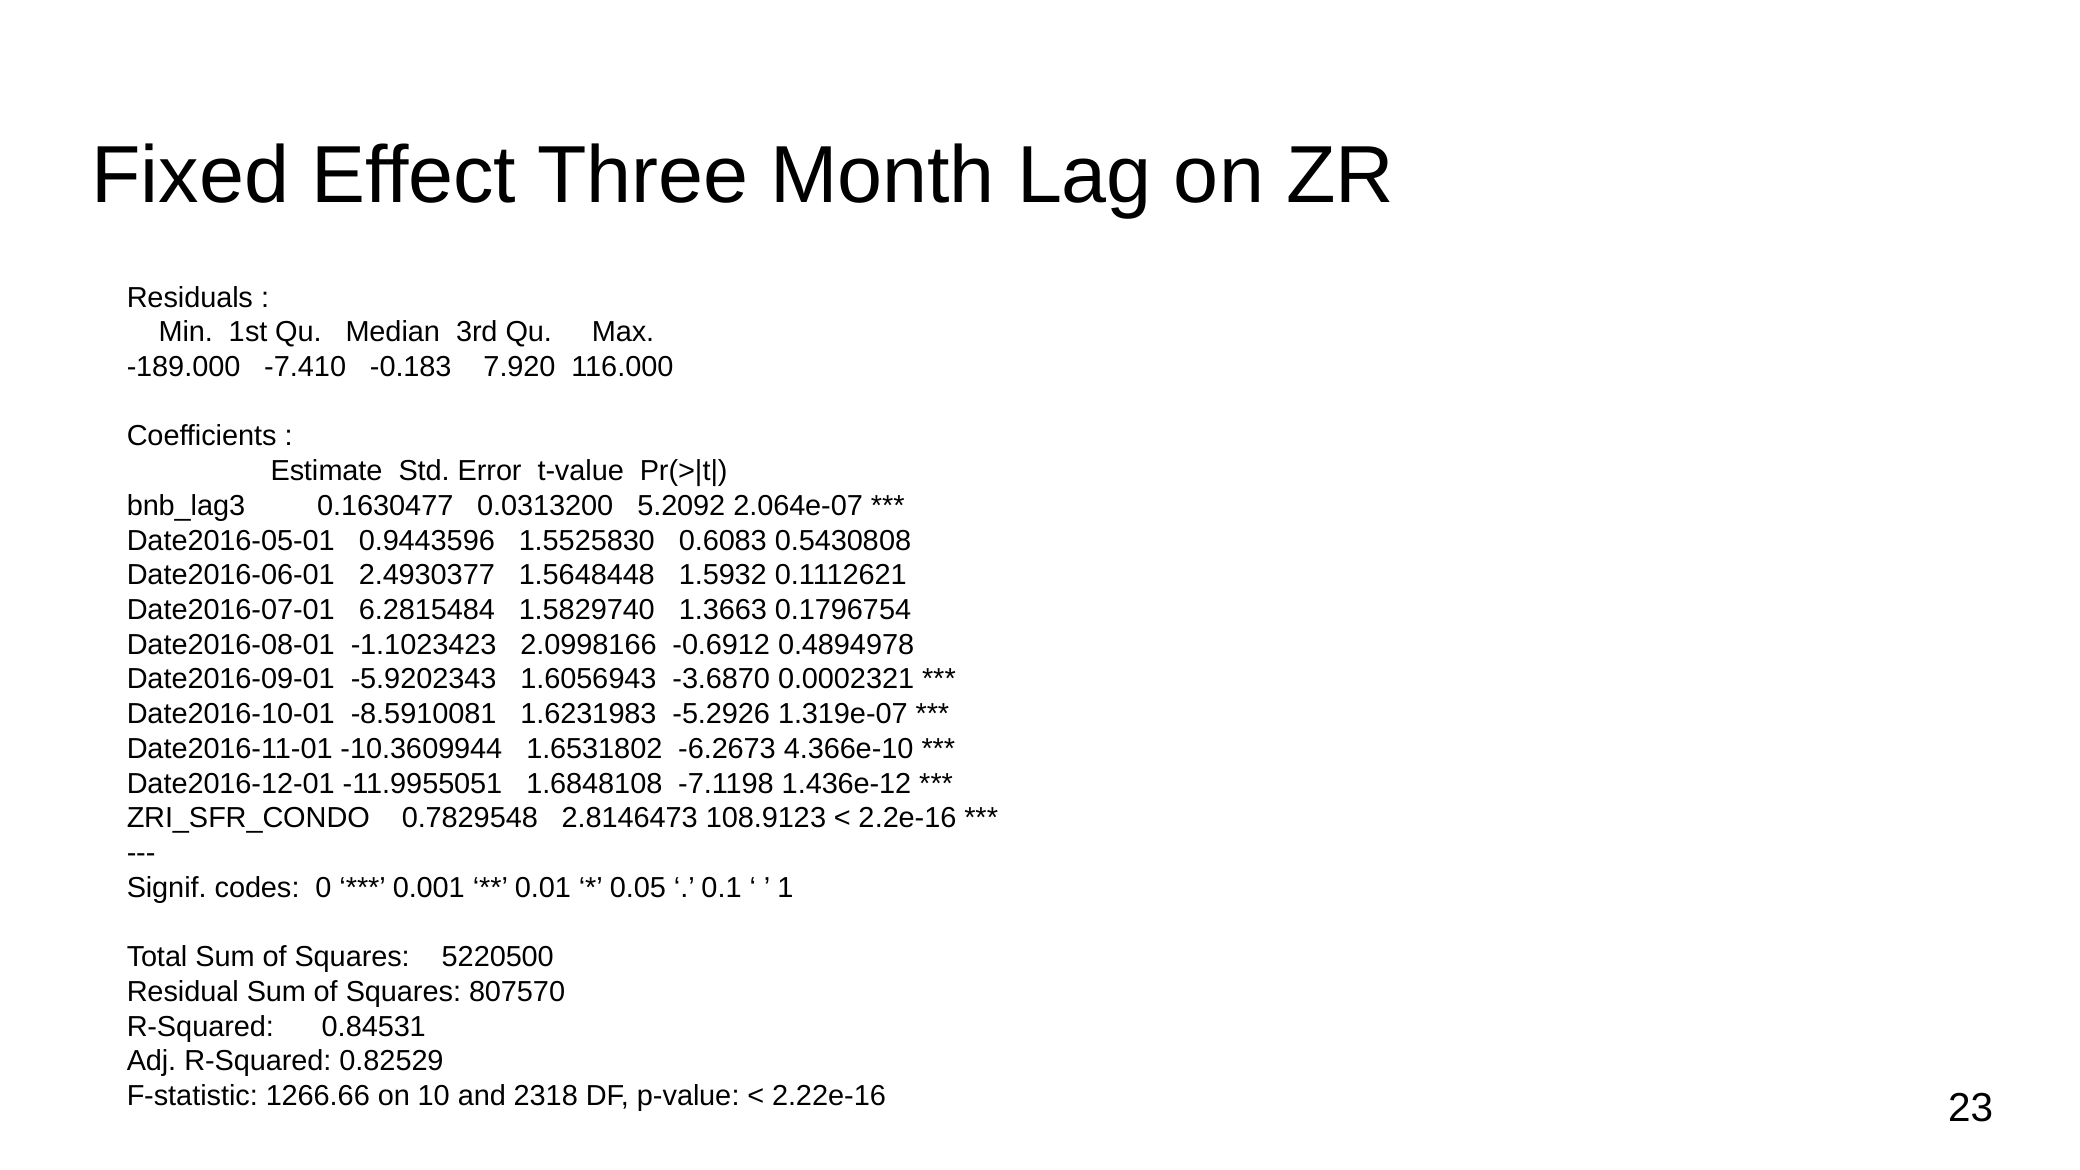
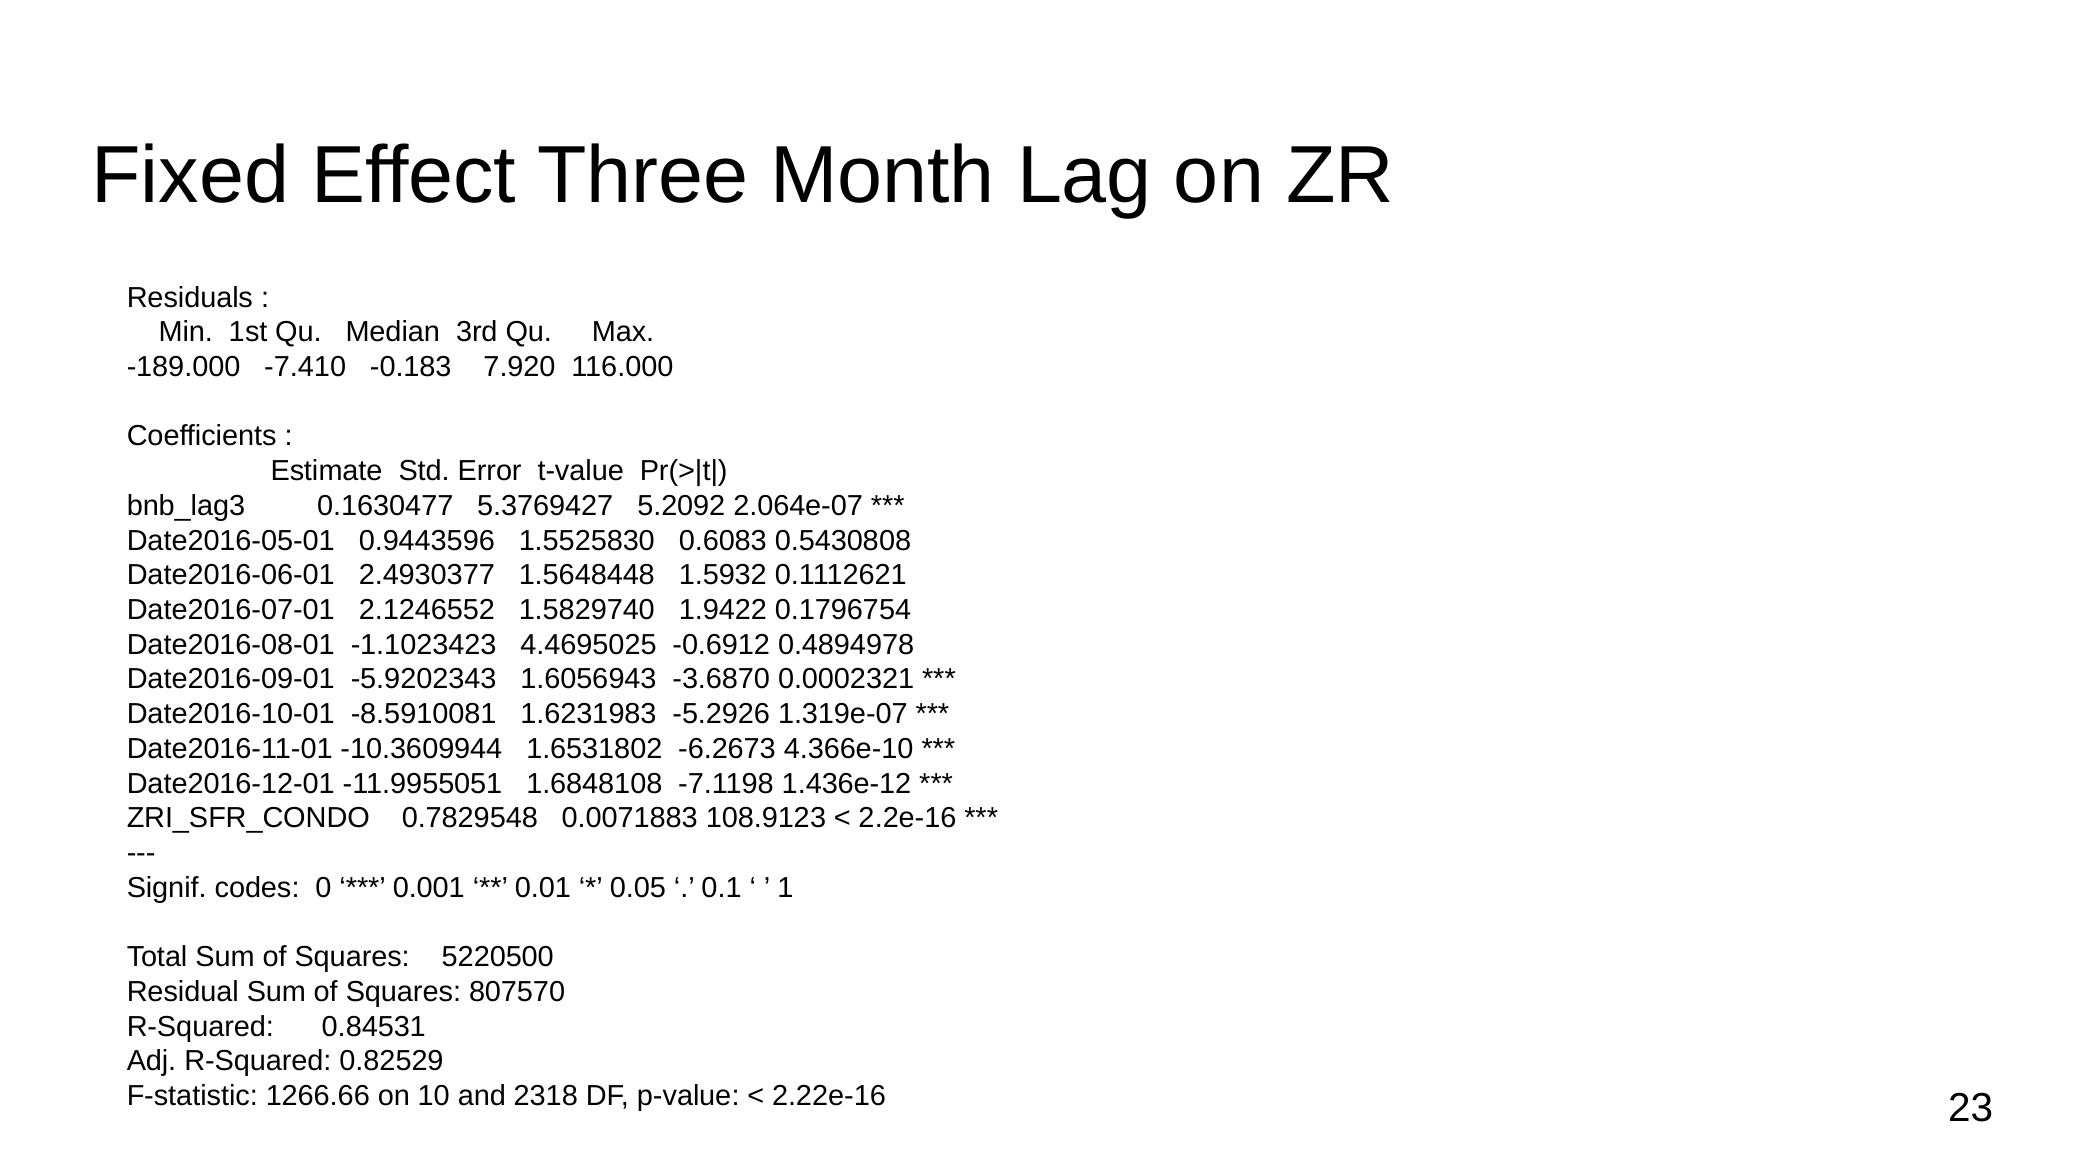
0.0313200: 0.0313200 -> 5.3769427
6.2815484: 6.2815484 -> 2.1246552
1.3663: 1.3663 -> 1.9422
2.0998166: 2.0998166 -> 4.4695025
2.8146473: 2.8146473 -> 0.0071883
